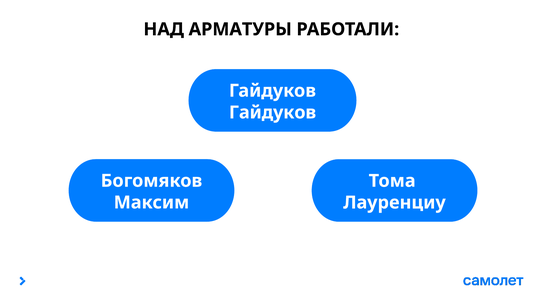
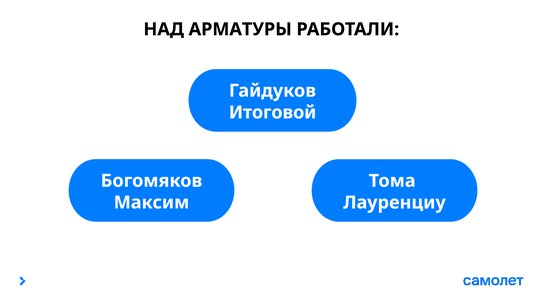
Гайдуков at (273, 113): Гайдуков -> Итоговой
